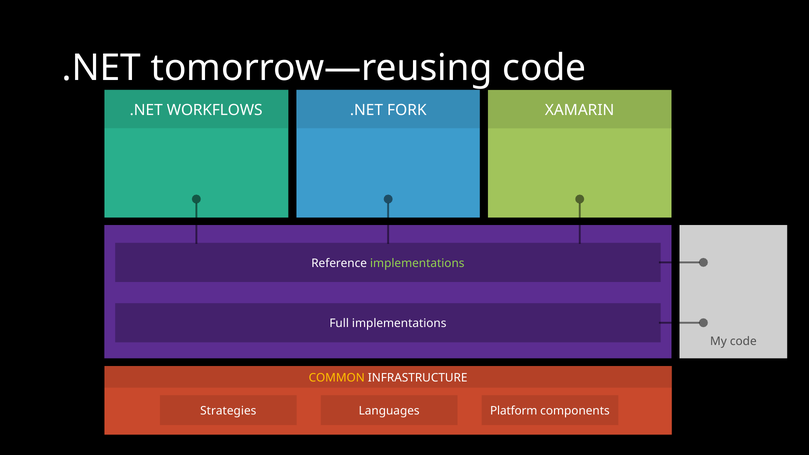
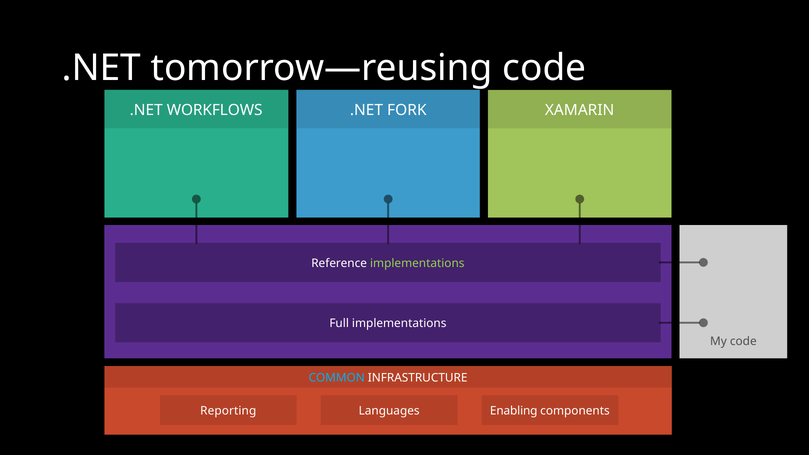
COMMON colour: yellow -> light blue
Strategies: Strategies -> Reporting
Platform: Platform -> Enabling
